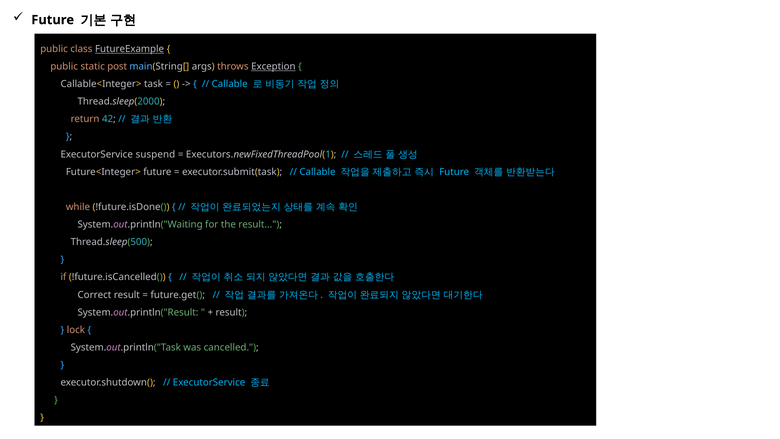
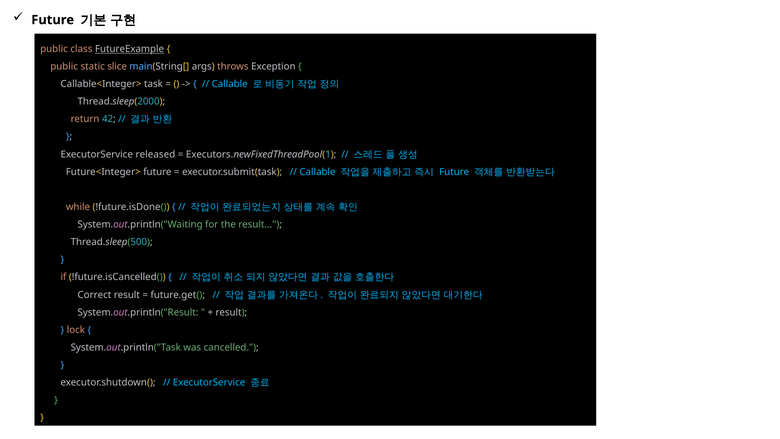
post: post -> slice
Exception underline: present -> none
suspend: suspend -> released
